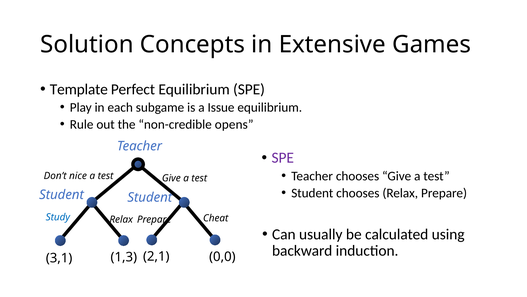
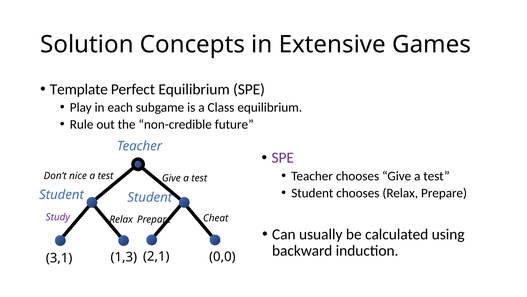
Issue: Issue -> Class
opens: opens -> future
Study colour: blue -> purple
